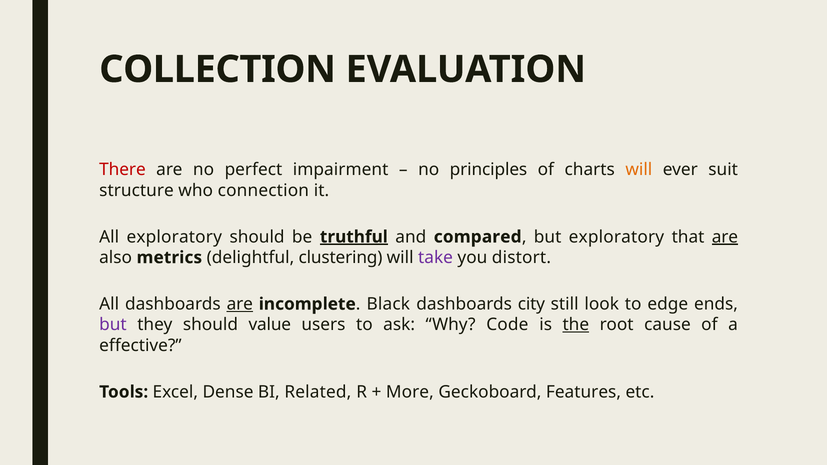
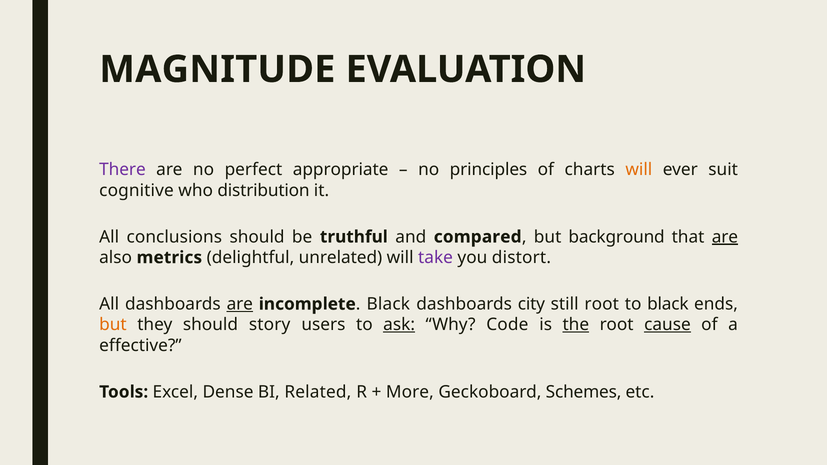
COLLECTION: COLLECTION -> MAGNITUDE
There colour: red -> purple
impairment: impairment -> appropriate
structure: structure -> cognitive
connection: connection -> distribution
All exploratory: exploratory -> conclusions
truthful underline: present -> none
but exploratory: exploratory -> background
clustering: clustering -> unrelated
still look: look -> root
to edge: edge -> black
but at (113, 325) colour: purple -> orange
value: value -> story
ask underline: none -> present
cause underline: none -> present
Features: Features -> Schemes
